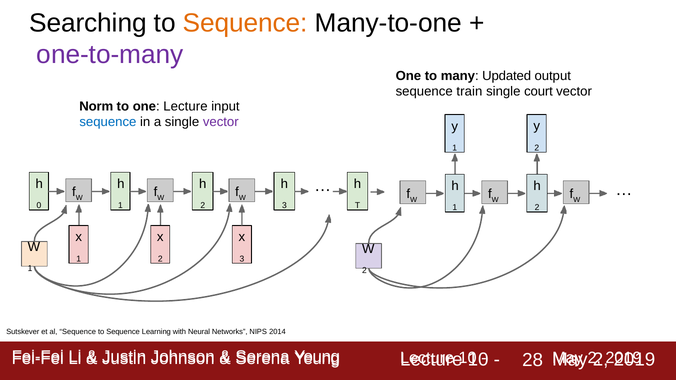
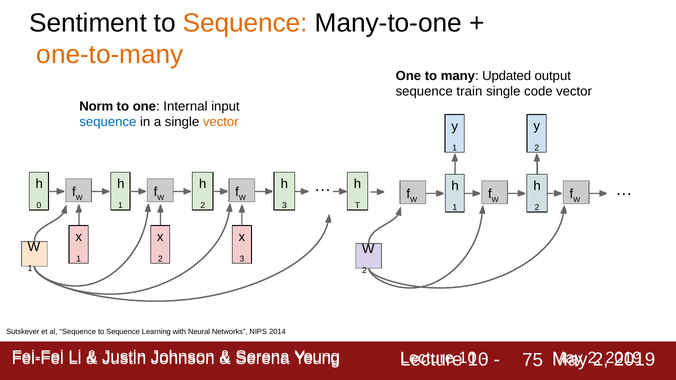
Searching: Searching -> Sentiment
one-to-many colour: purple -> orange
court: court -> code
one Lecture: Lecture -> Internal
vector at (221, 122) colour: purple -> orange
28: 28 -> 75
